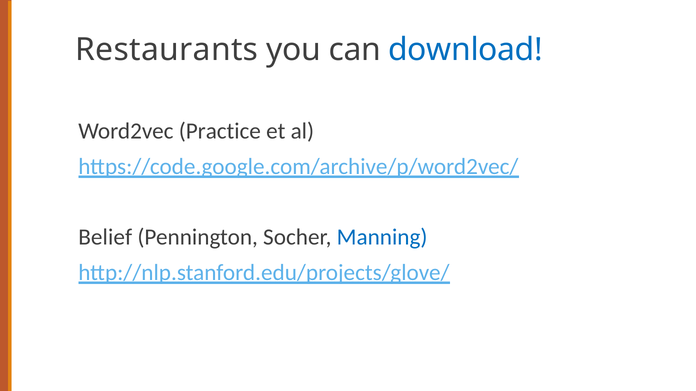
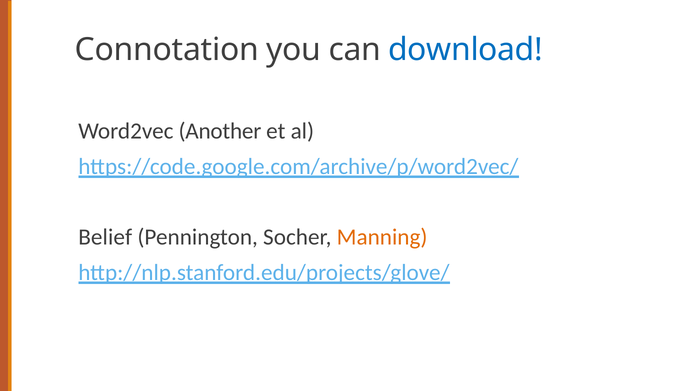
Restaurants: Restaurants -> Connotation
Practice: Practice -> Another
Manning colour: blue -> orange
